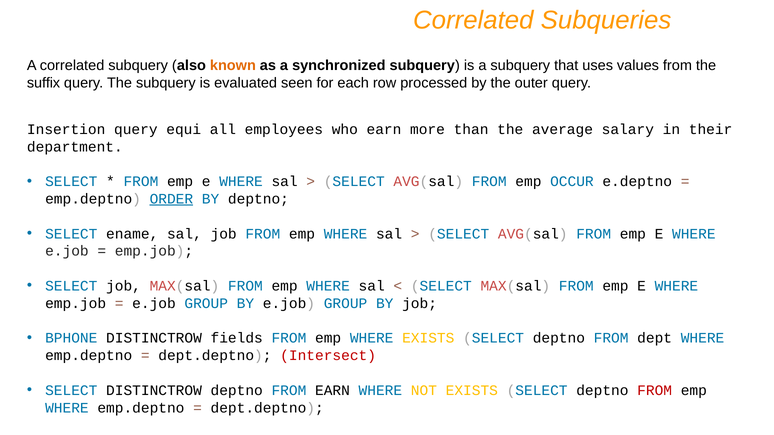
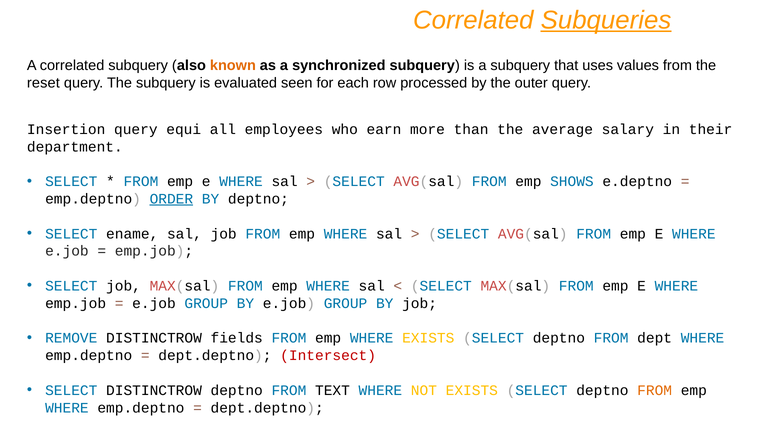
Subqueries underline: none -> present
suffix: suffix -> reset
OCCUR: OCCUR -> SHOWS
BPHONE: BPHONE -> REMOVE
FROM EARN: EARN -> TEXT
FROM at (655, 391) colour: red -> orange
